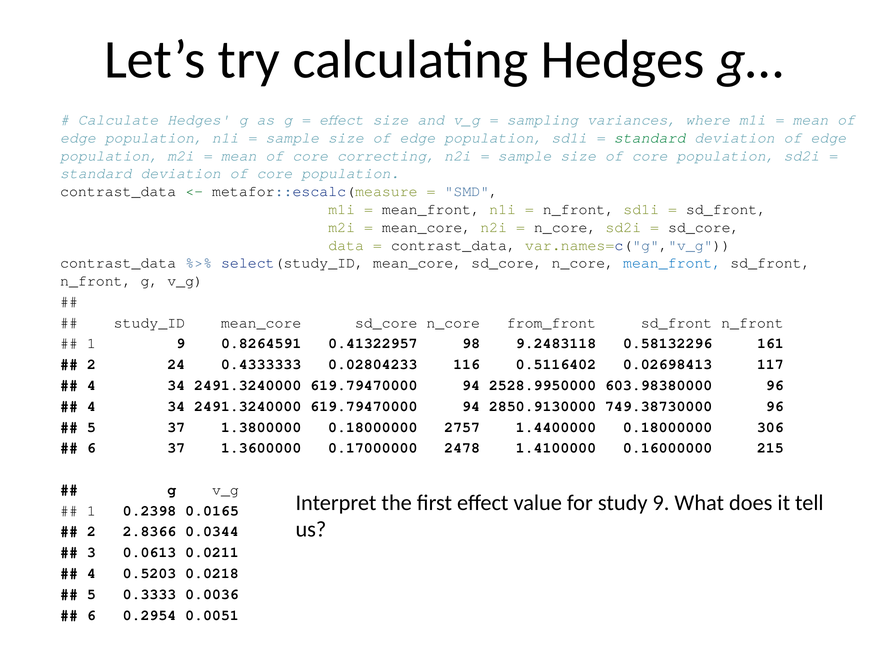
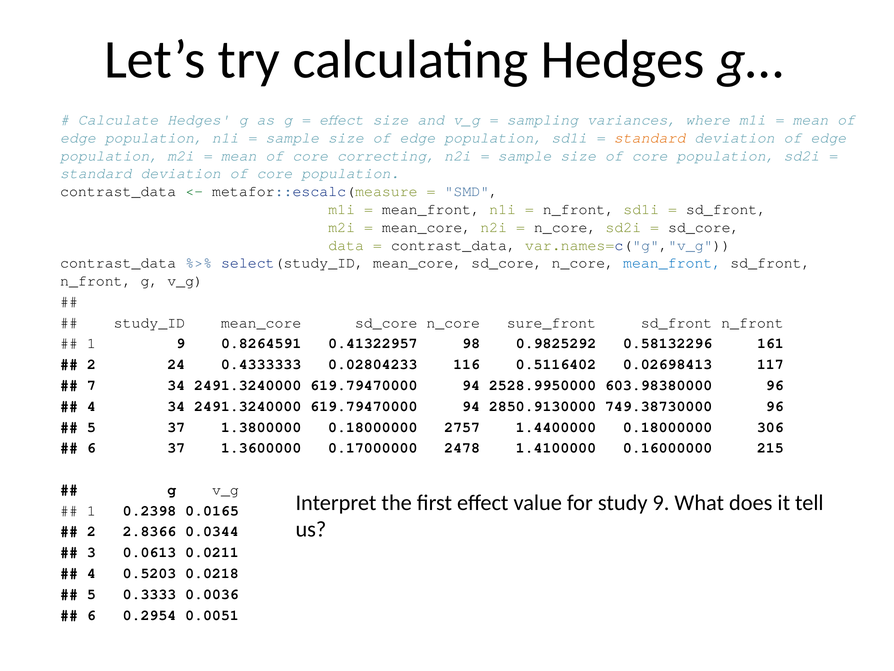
standard at (650, 138) colour: green -> orange
from_front: from_front -> sure_front
9.2483118: 9.2483118 -> 0.9825292
4 at (91, 385): 4 -> 7
